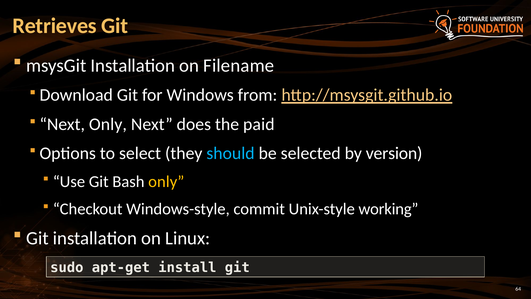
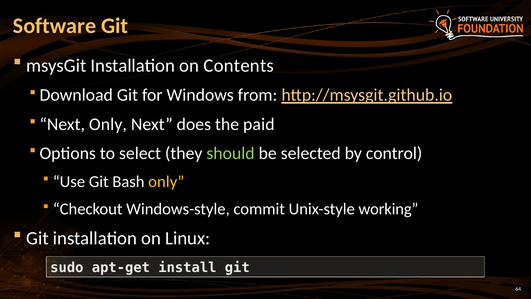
Retrieves: Retrieves -> Software
Filename: Filename -> Contents
should colour: light blue -> light green
version: version -> control
